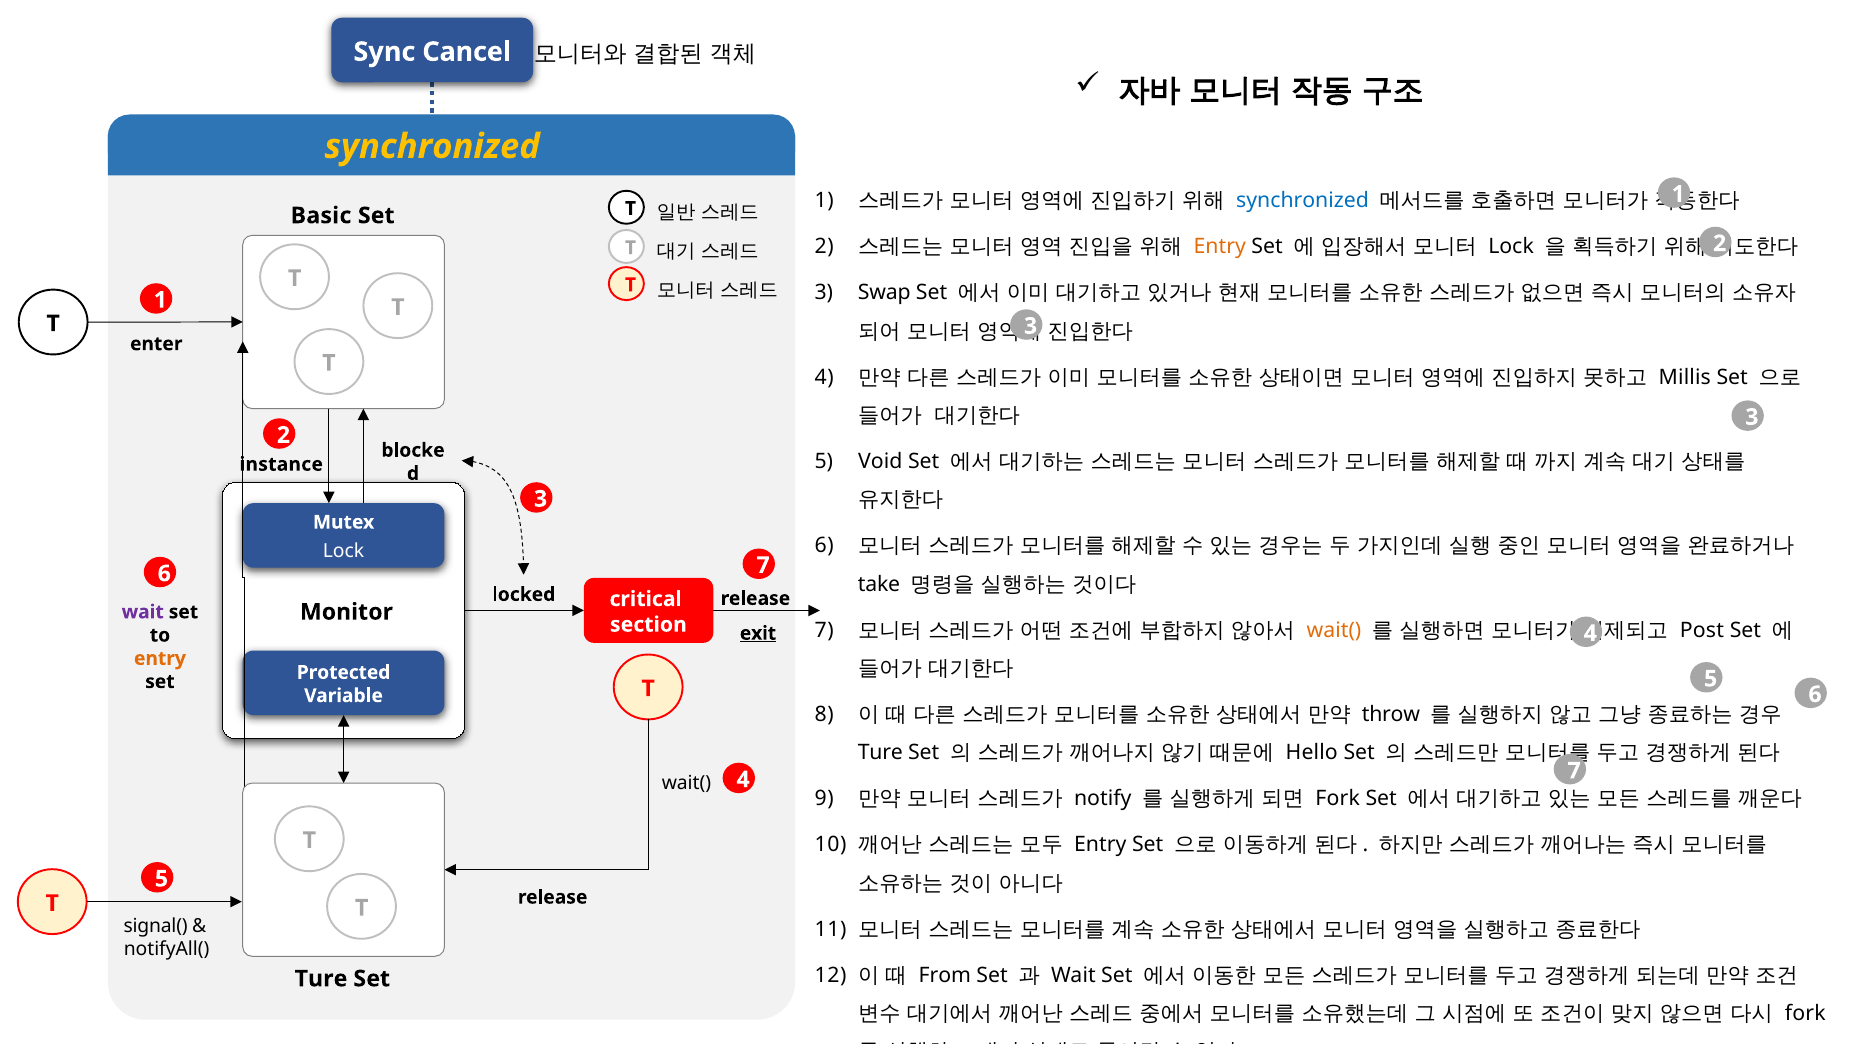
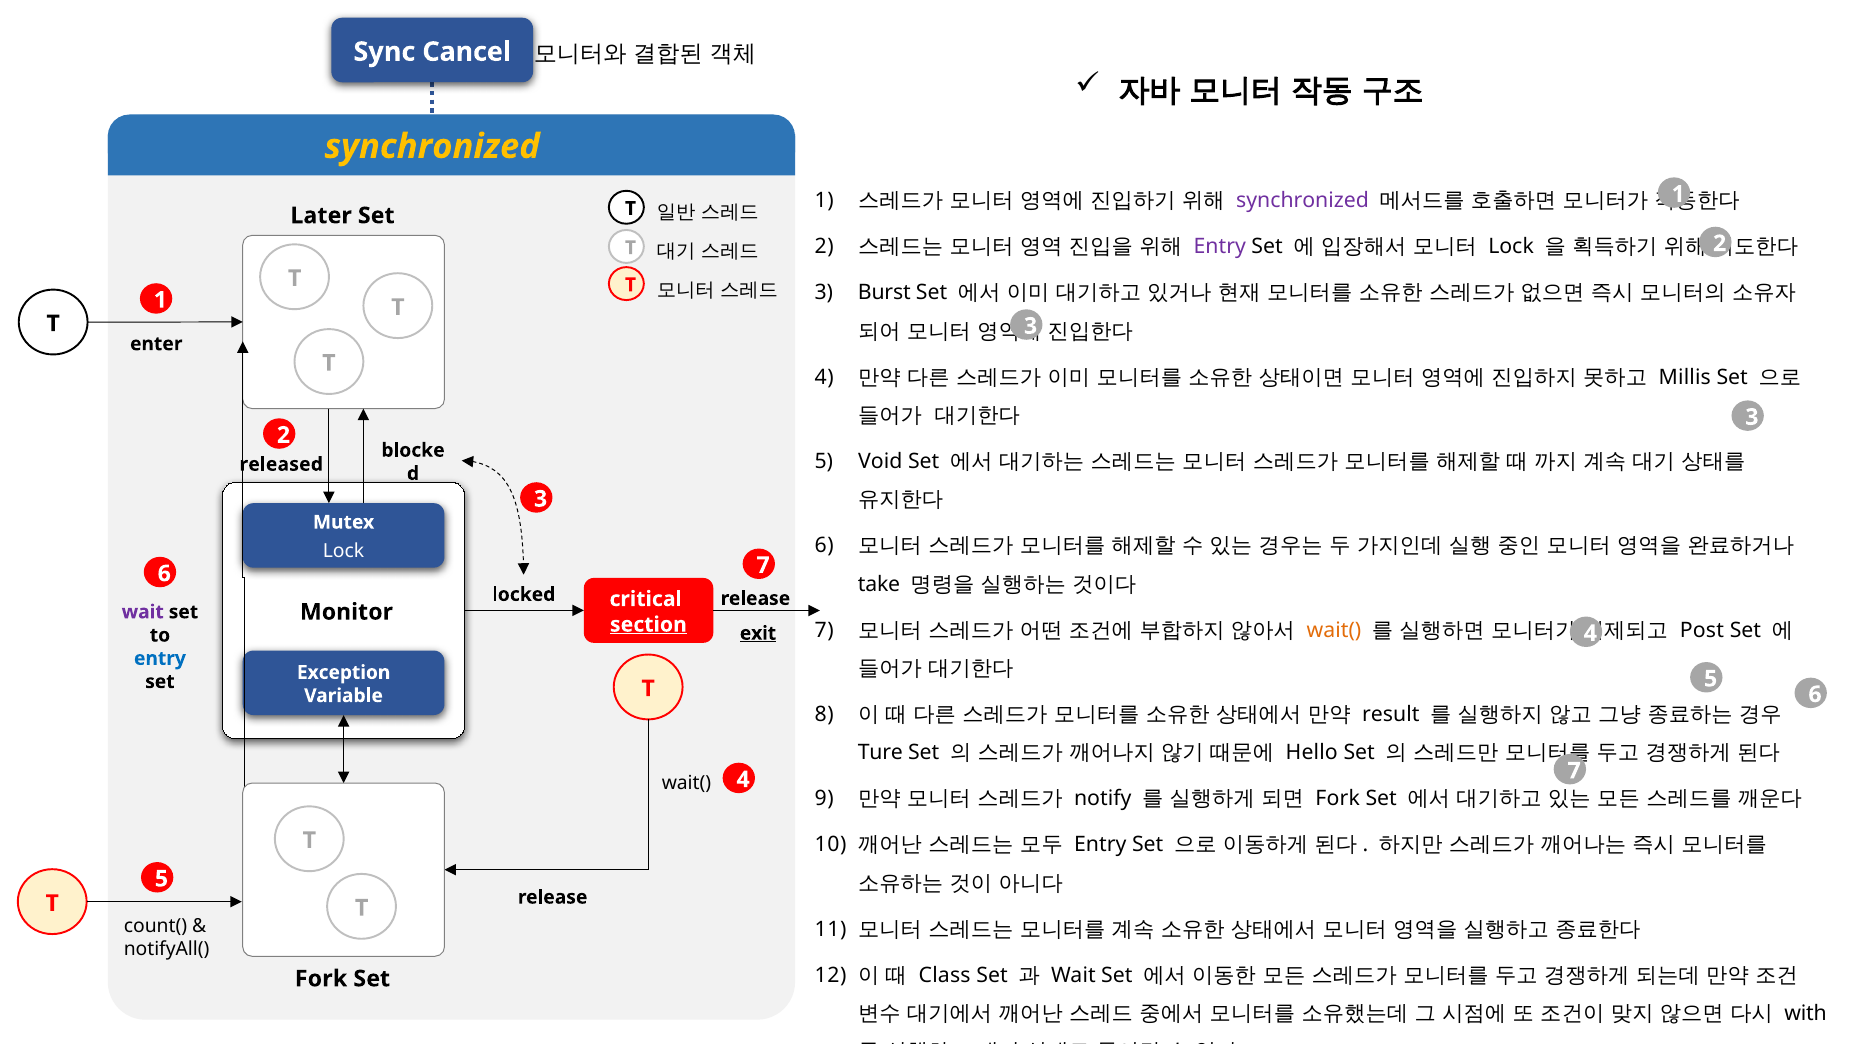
synchronized at (1303, 201) colour: blue -> purple
Basic: Basic -> Later
Entry at (1220, 247) colour: orange -> purple
Swap: Swap -> Burst
instance: instance -> released
section underline: none -> present
entry at (160, 658) colour: orange -> blue
Protected: Protected -> Exception
throw: throw -> result
signal(: signal( -> count(
From: From -> Class
Ture at (321, 978): Ture -> Fork
fork at (1805, 1013): fork -> with
